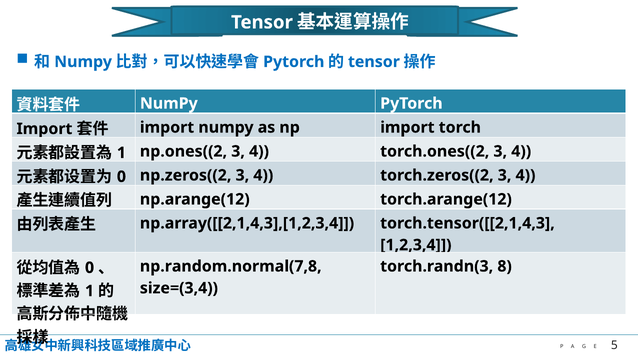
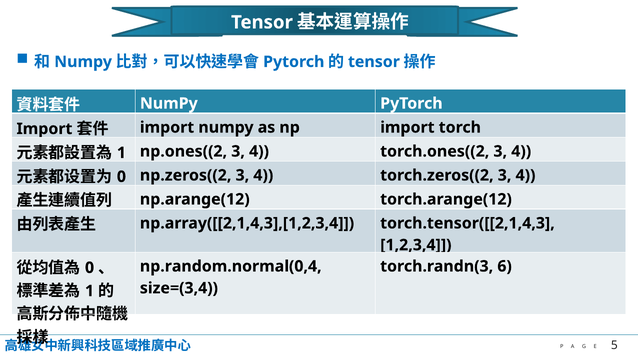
np.random.normal(7,8: np.random.normal(7,8 -> np.random.normal(0,4
8: 8 -> 6
